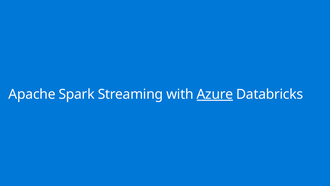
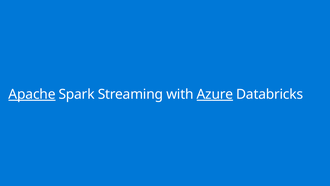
Apache underline: none -> present
